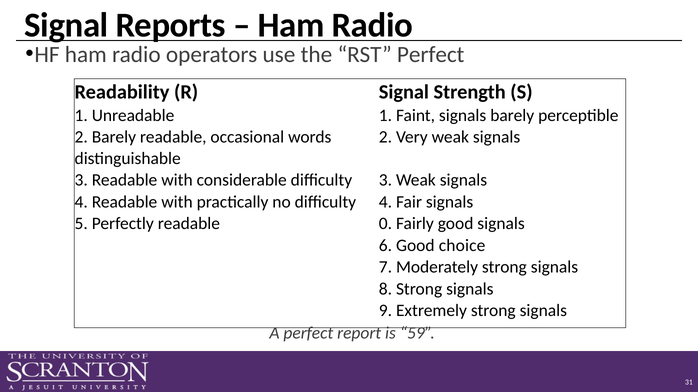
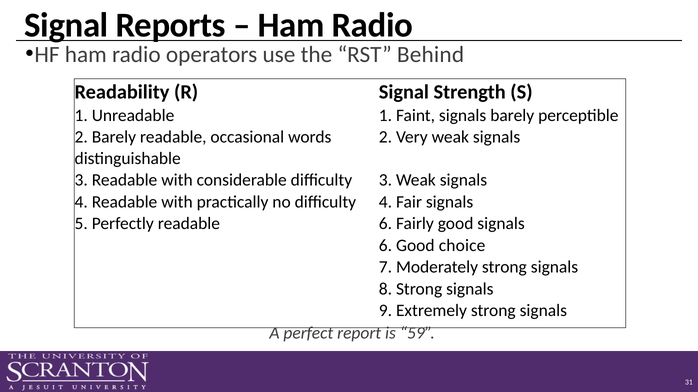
RST Perfect: Perfect -> Behind
readable 0: 0 -> 6
